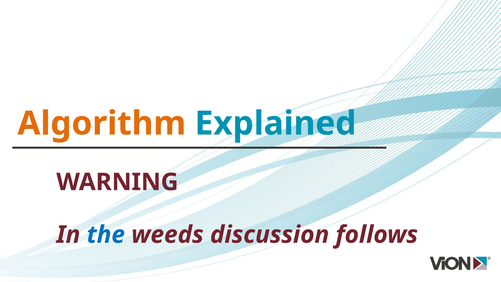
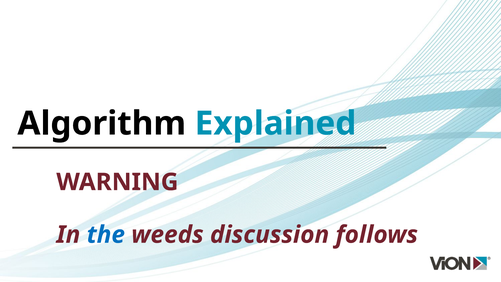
Algorithm colour: orange -> black
